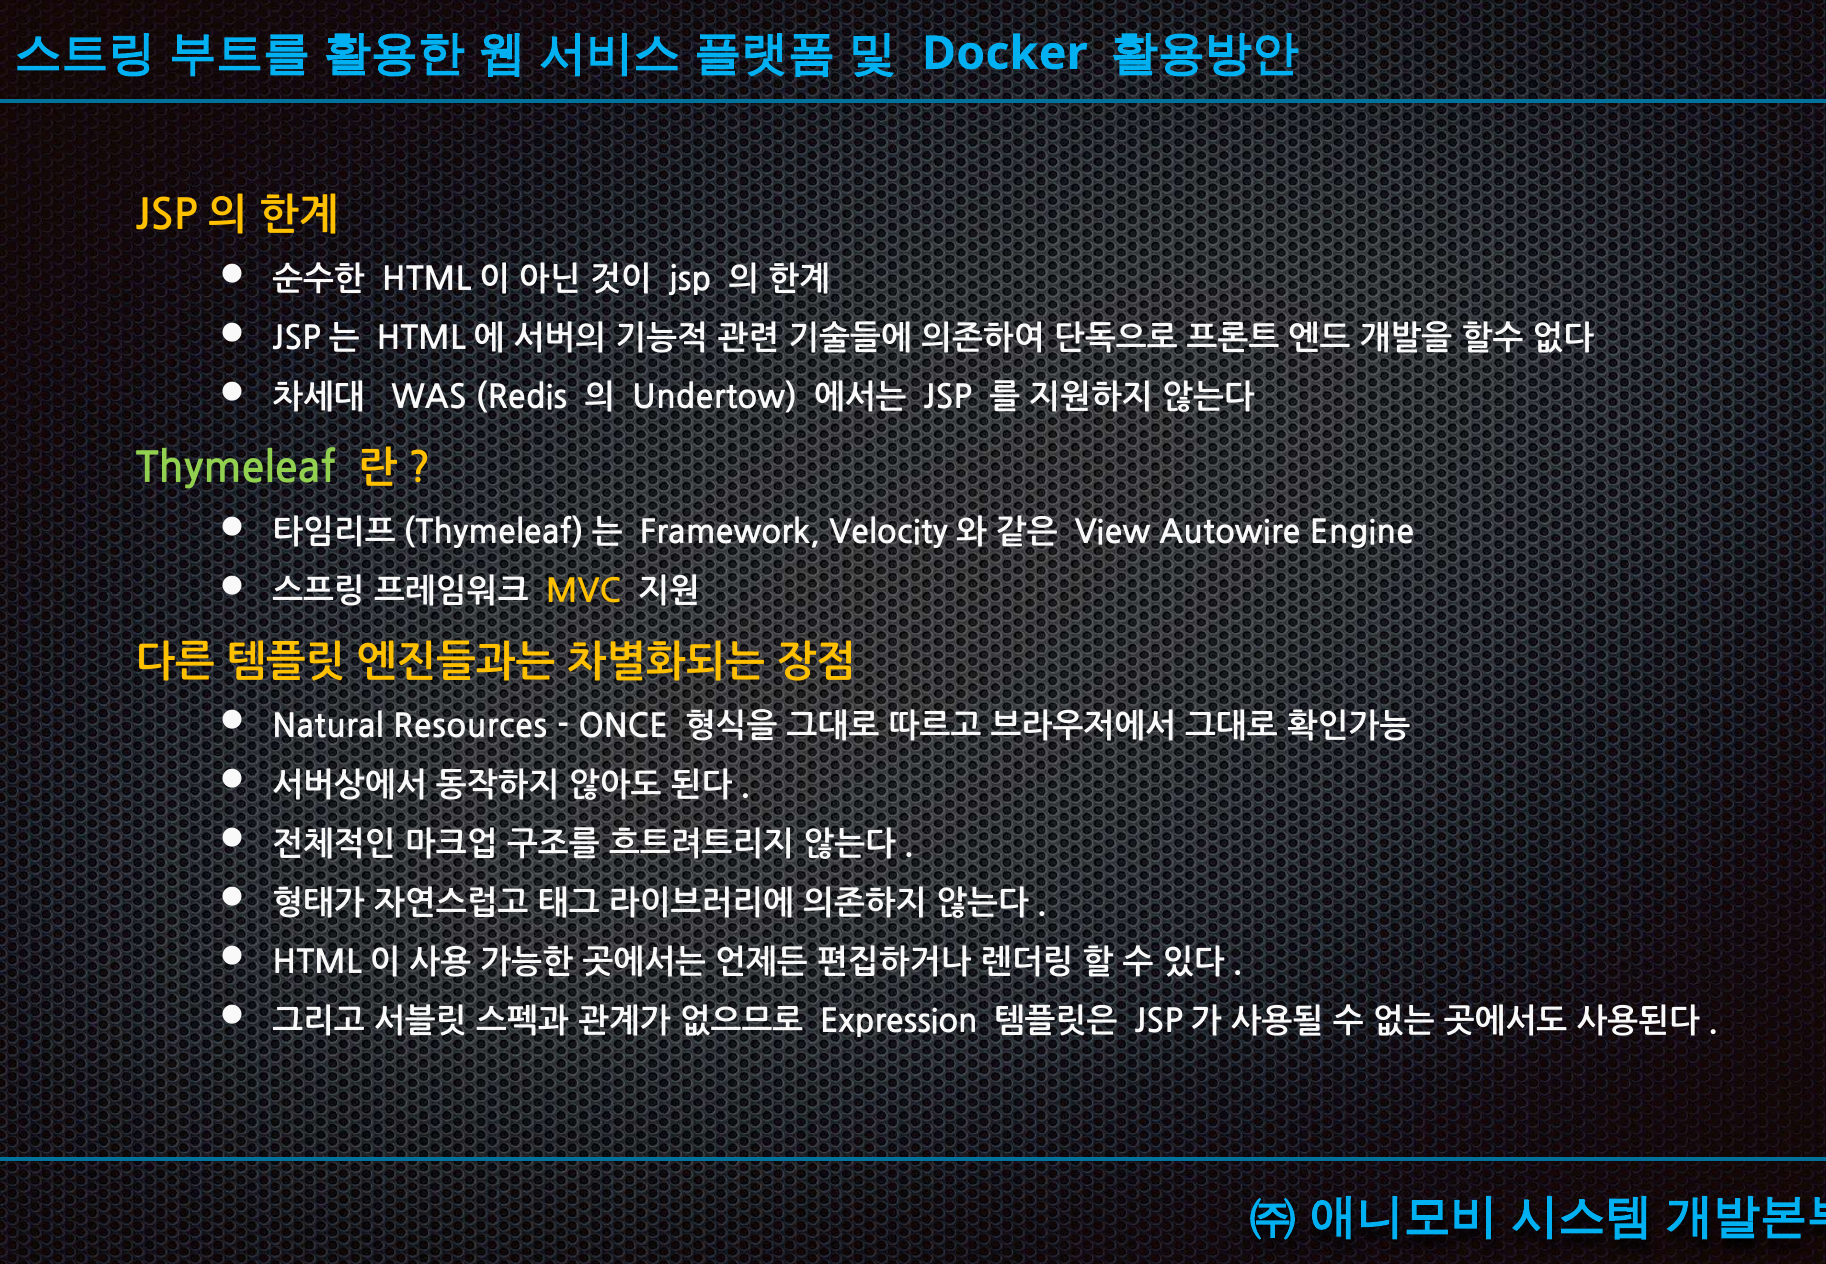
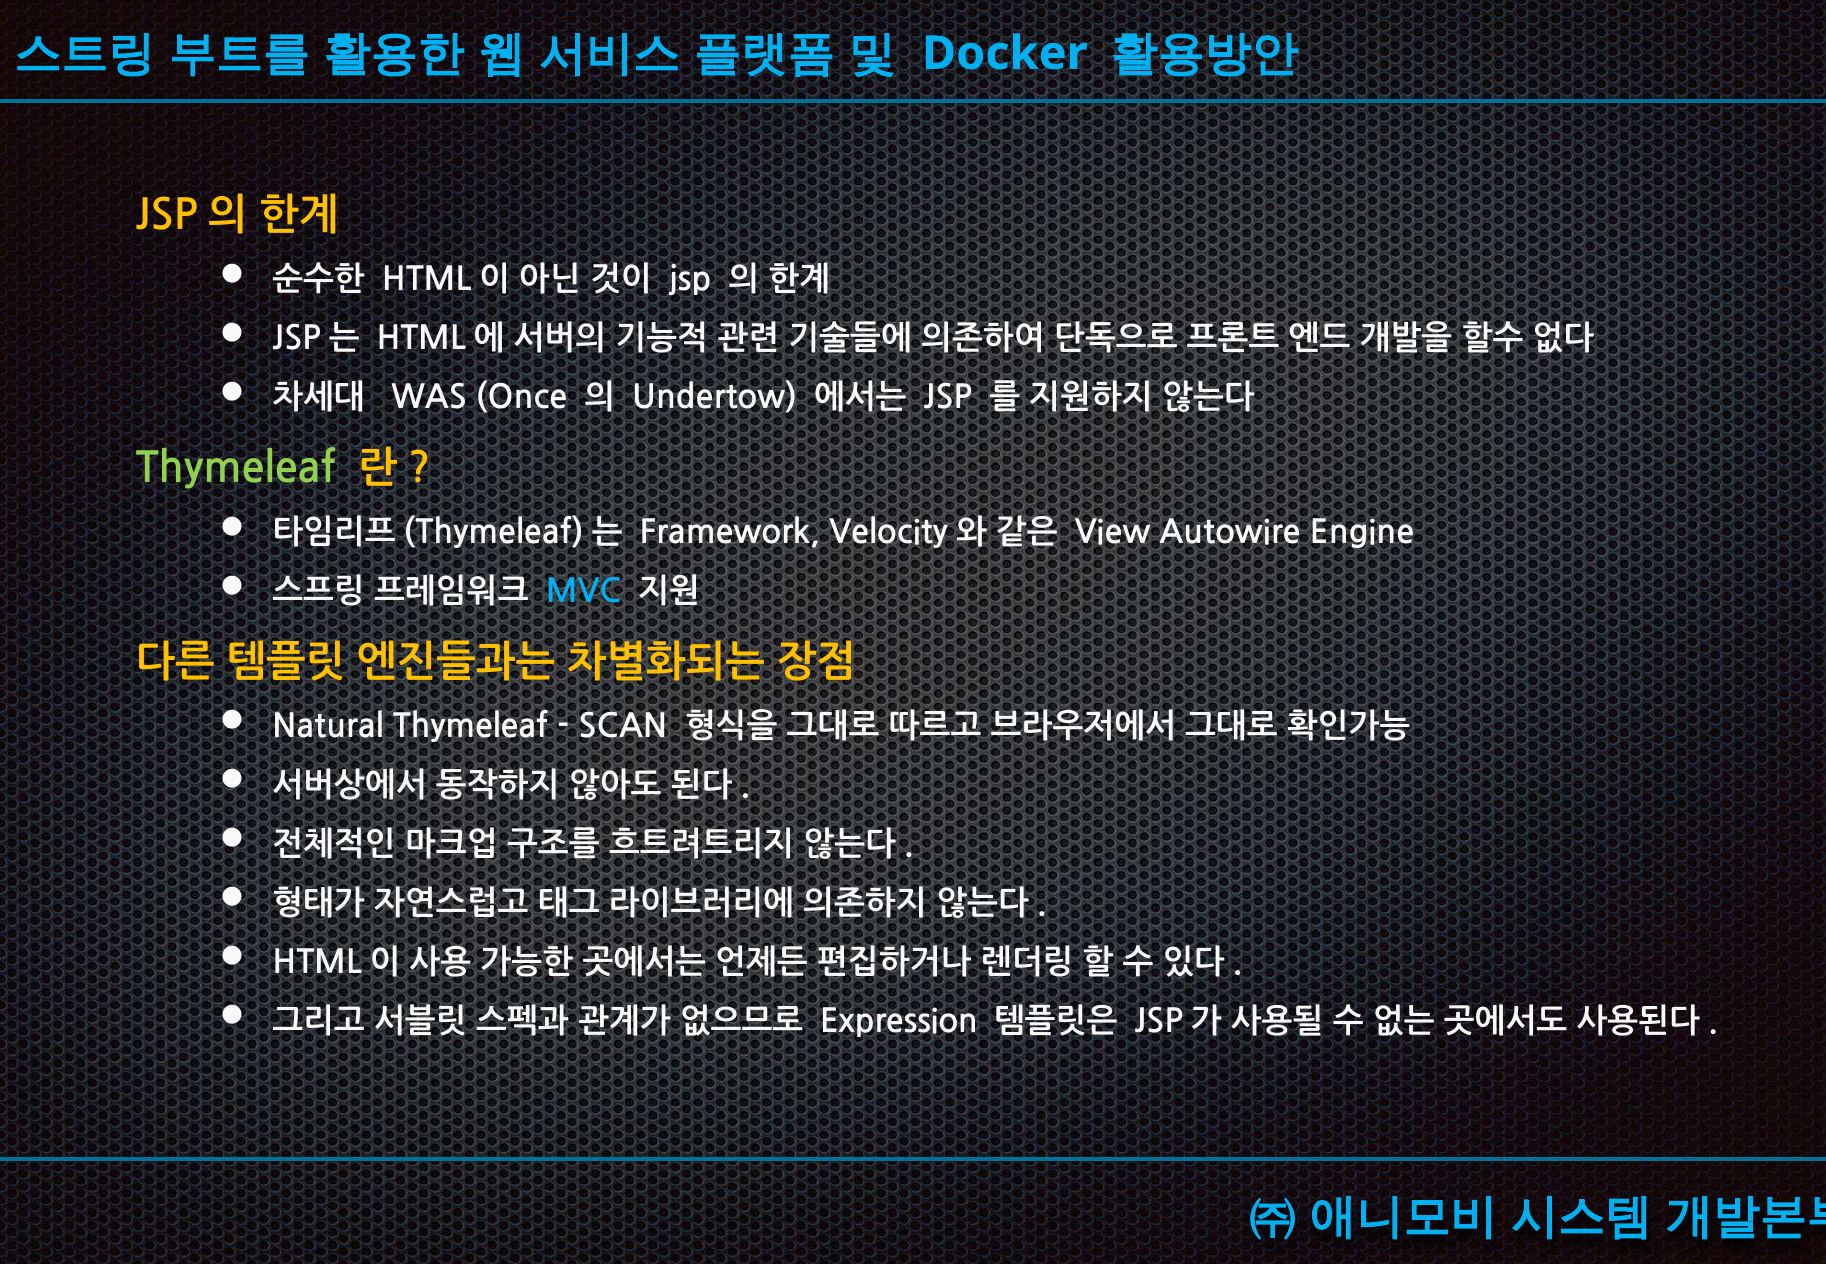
Redis: Redis -> Once
MVC colour: yellow -> light blue
Natural Resources: Resources -> Thymeleaf
ONCE: ONCE -> SCAN
